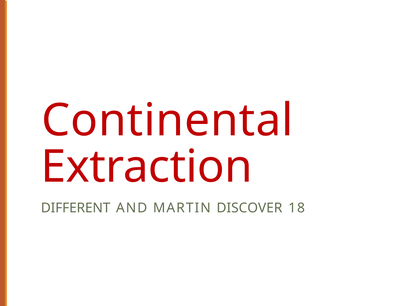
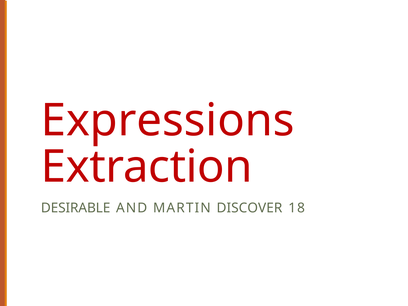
Continental: Continental -> Expressions
DIFFERENT: DIFFERENT -> DESIRABLE
